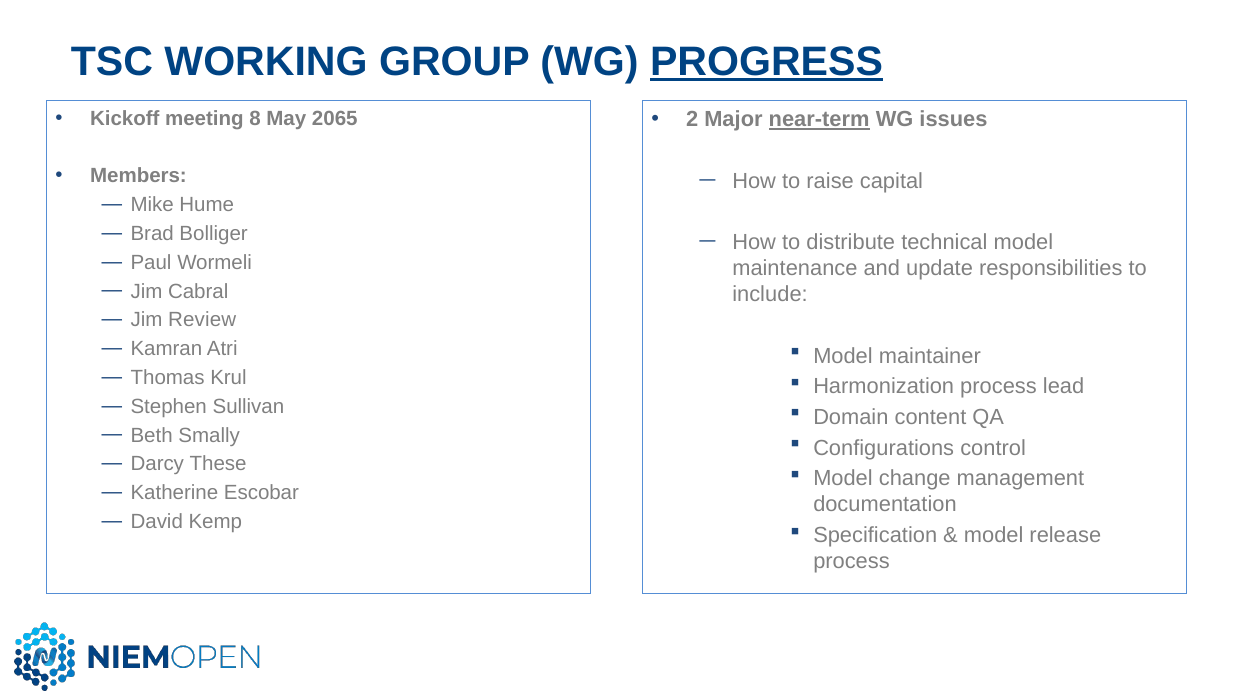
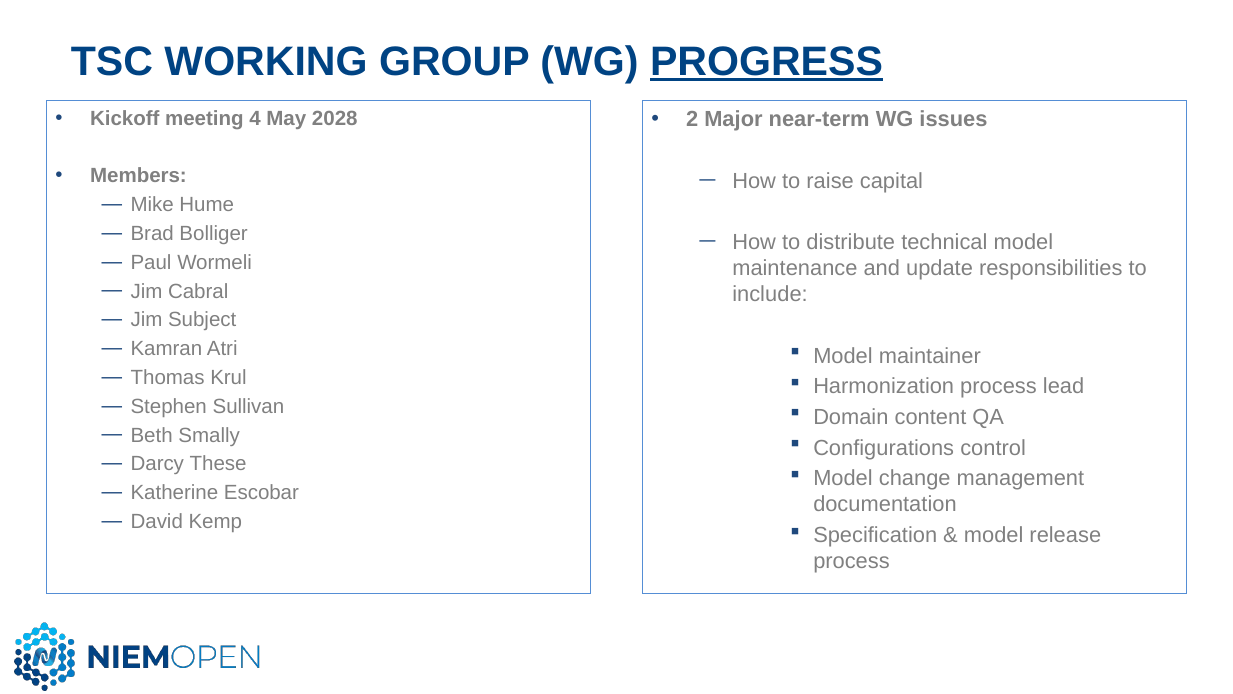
8: 8 -> 4
2065: 2065 -> 2028
near-term underline: present -> none
Review: Review -> Subject
